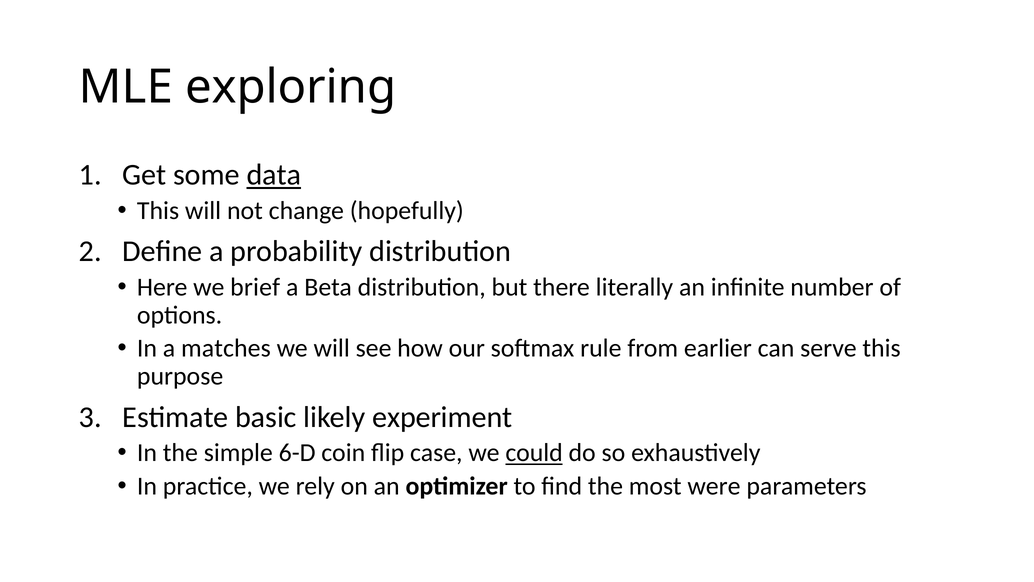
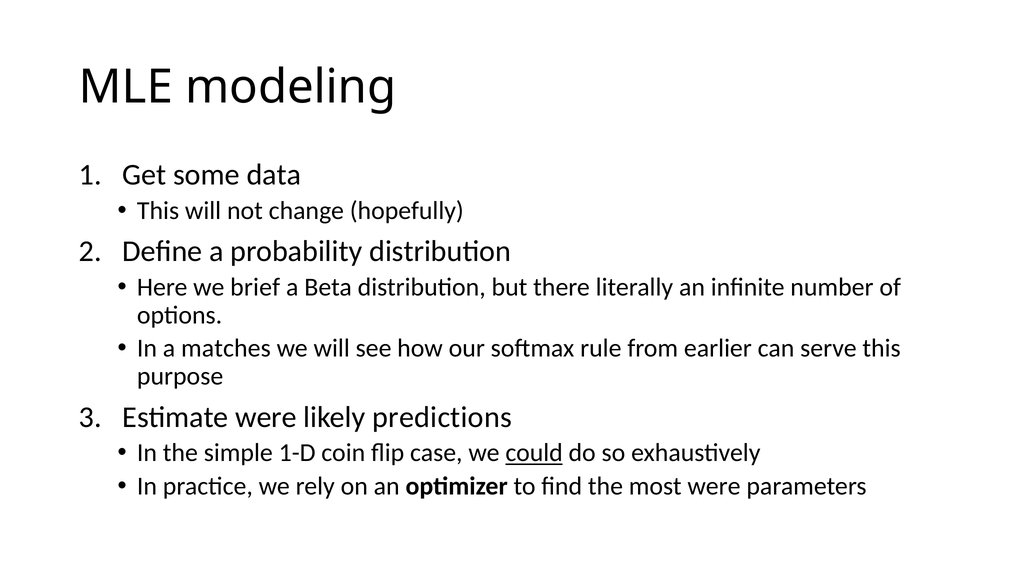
exploring: exploring -> modeling
data underline: present -> none
Estimate basic: basic -> were
experiment: experiment -> predictions
6-D: 6-D -> 1-D
